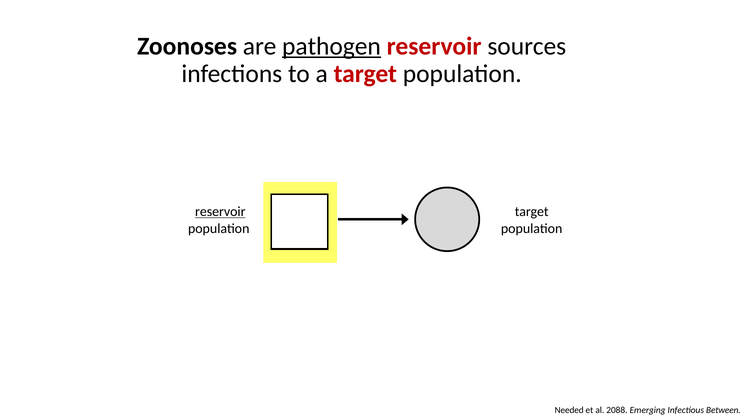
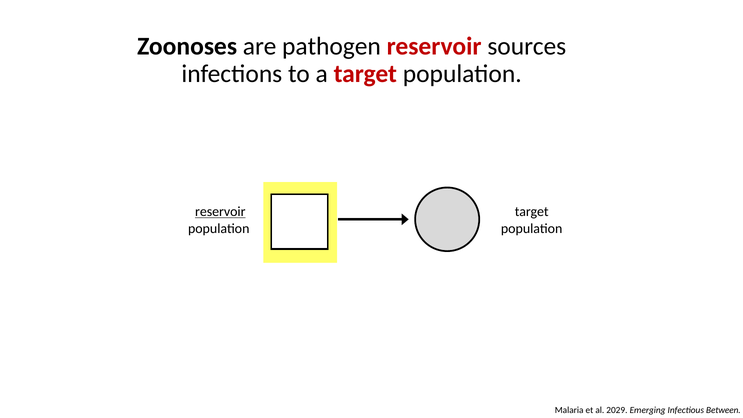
pathogen underline: present -> none
Needed: Needed -> Malaria
2088: 2088 -> 2029
